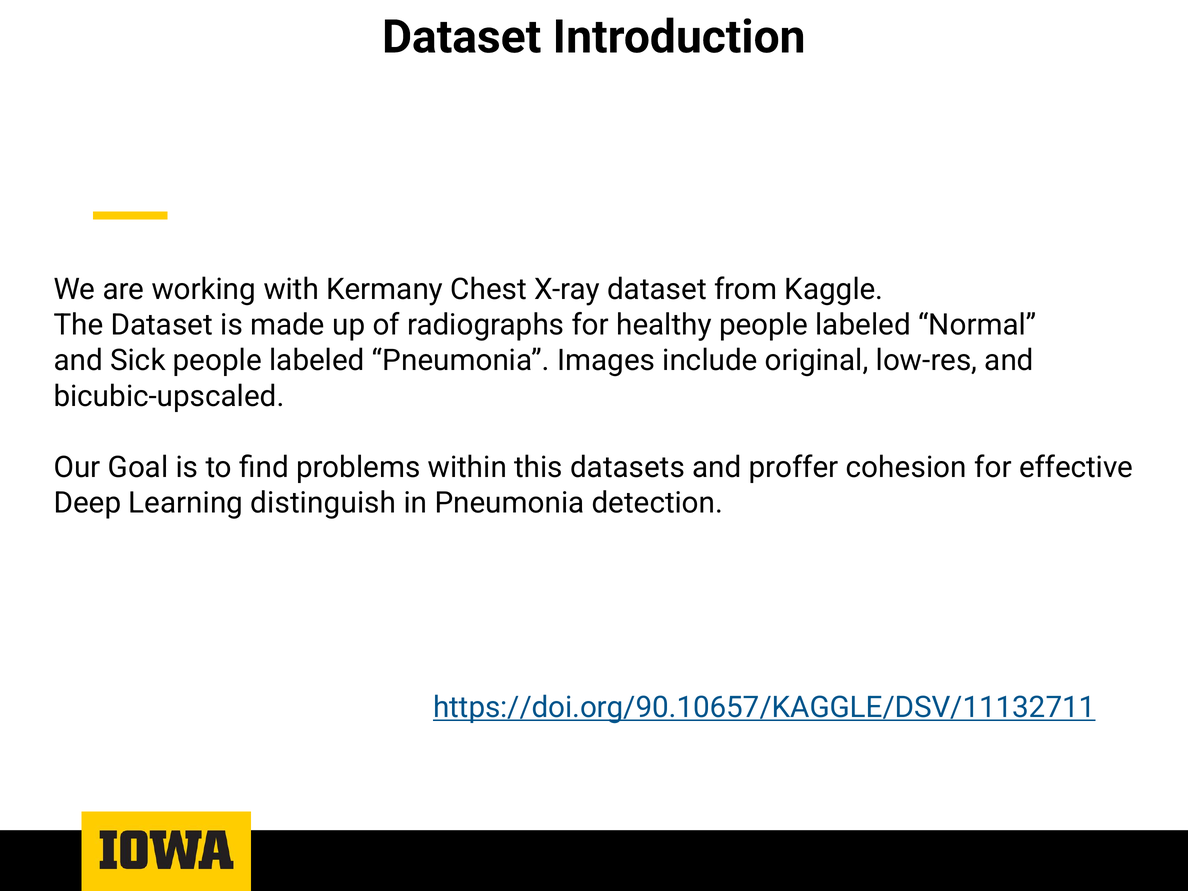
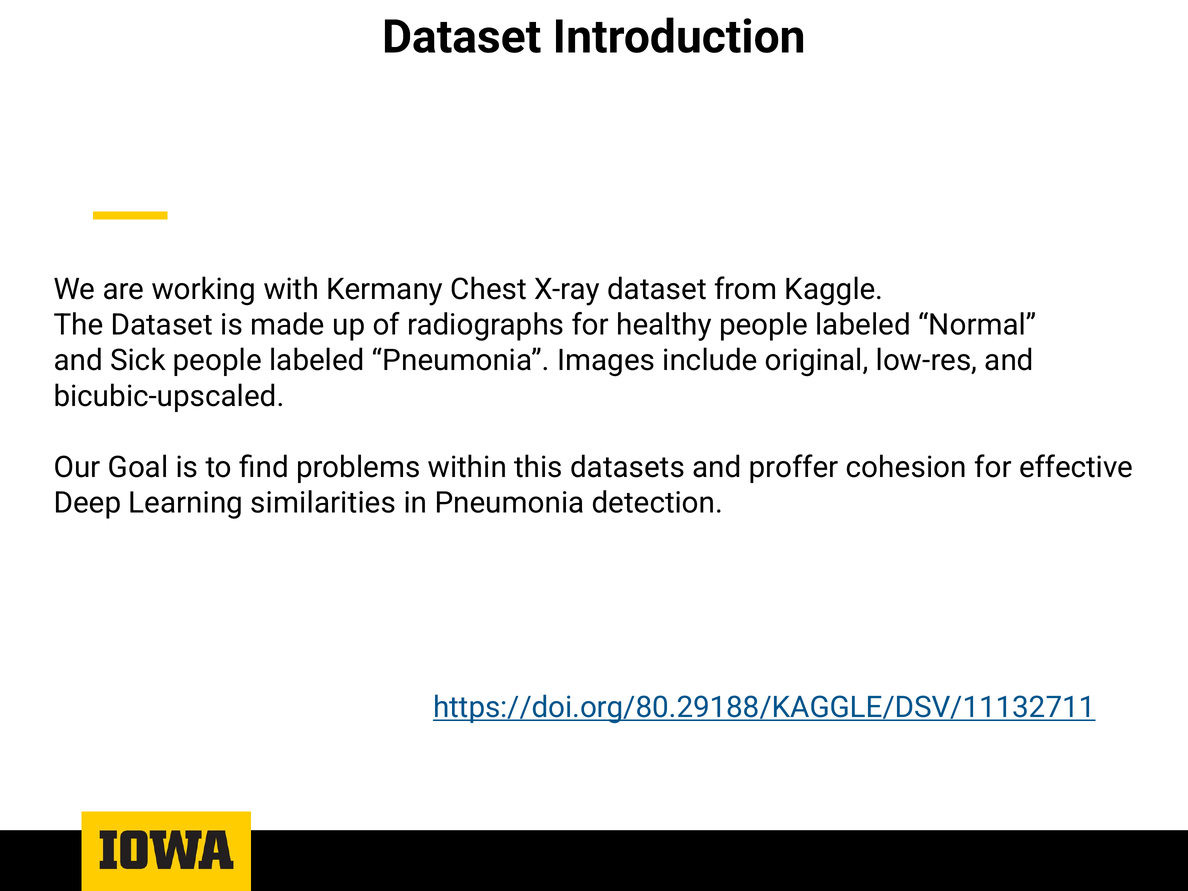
distinguish: distinguish -> similarities
https://doi.org/90.10657/KAGGLE/DSV/11132711: https://doi.org/90.10657/KAGGLE/DSV/11132711 -> https://doi.org/80.29188/KAGGLE/DSV/11132711
